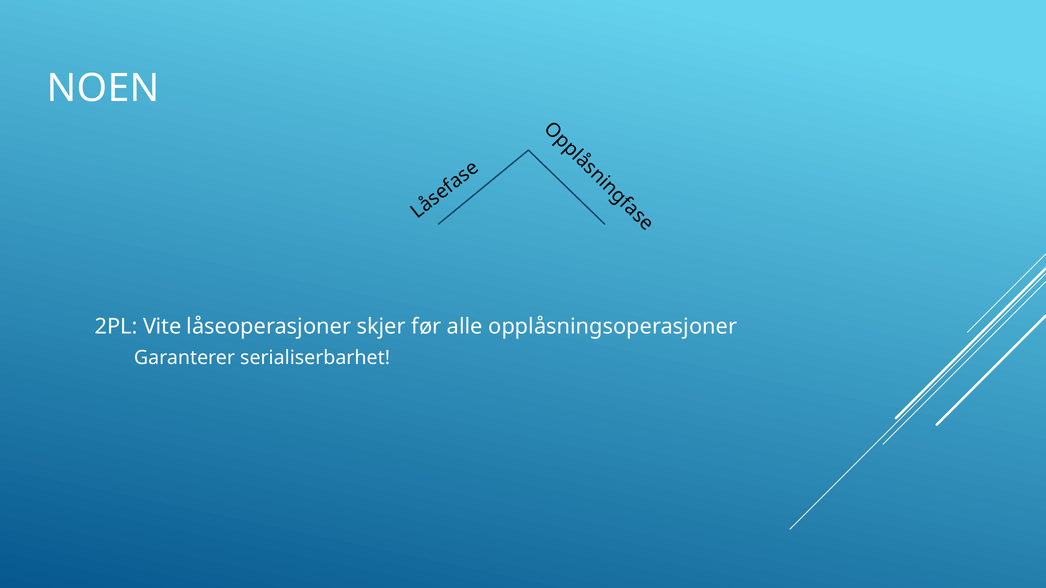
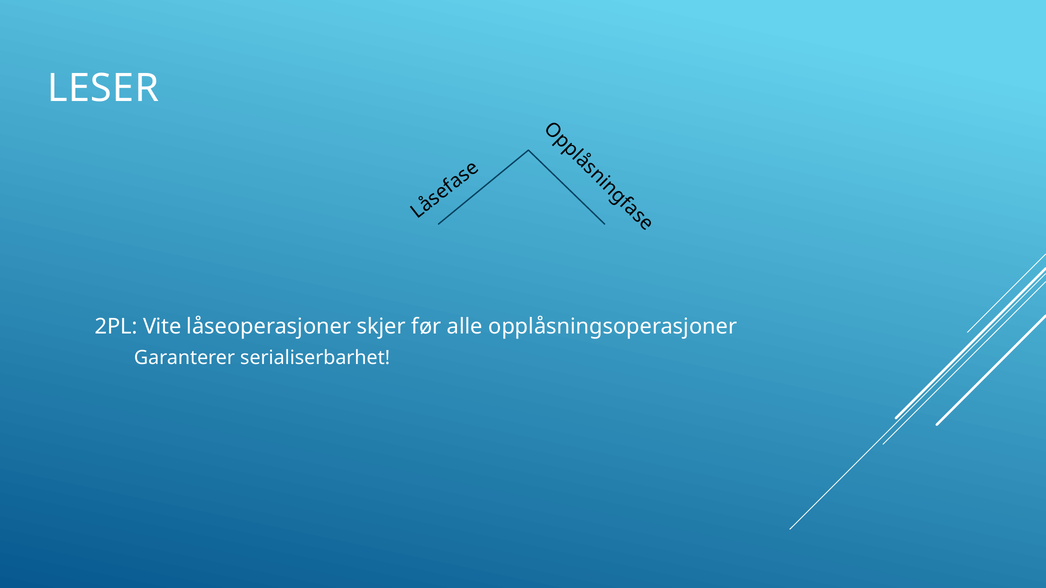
NOEN: NOEN -> LESER
